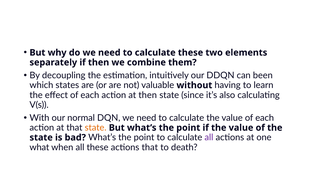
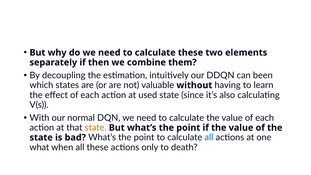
at then: then -> used
all at (209, 137) colour: purple -> blue
actions that: that -> only
